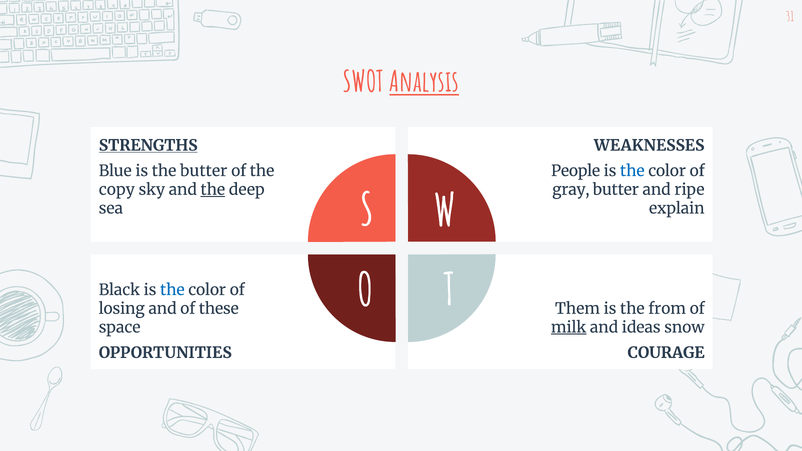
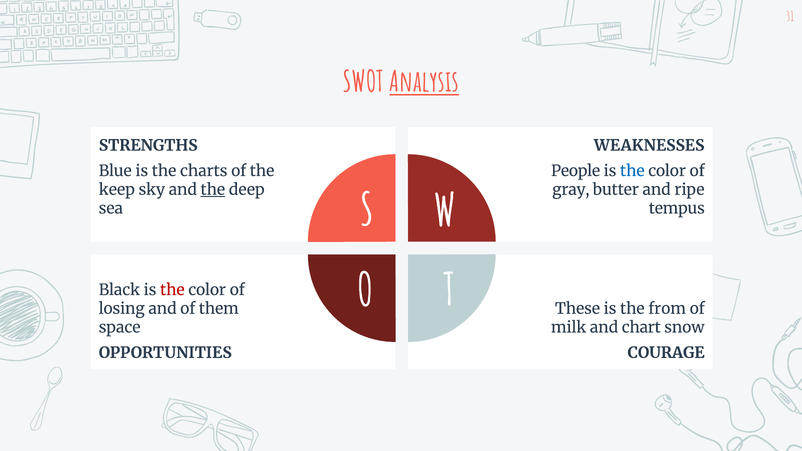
STRENGTHS underline: present -> none
the butter: butter -> charts
copy: copy -> keep
explain: explain -> tempus
the at (172, 290) colour: blue -> red
these: these -> them
Them: Them -> These
milk underline: present -> none
ideas: ideas -> chart
